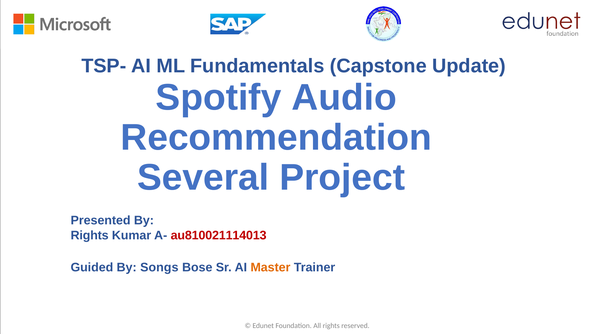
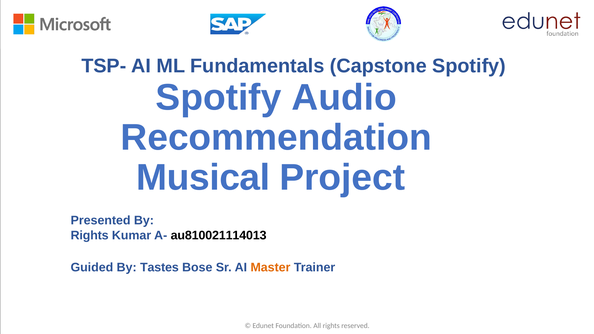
Capstone Update: Update -> Spotify
Several: Several -> Musical
au810021114013 colour: red -> black
Songs: Songs -> Tastes
